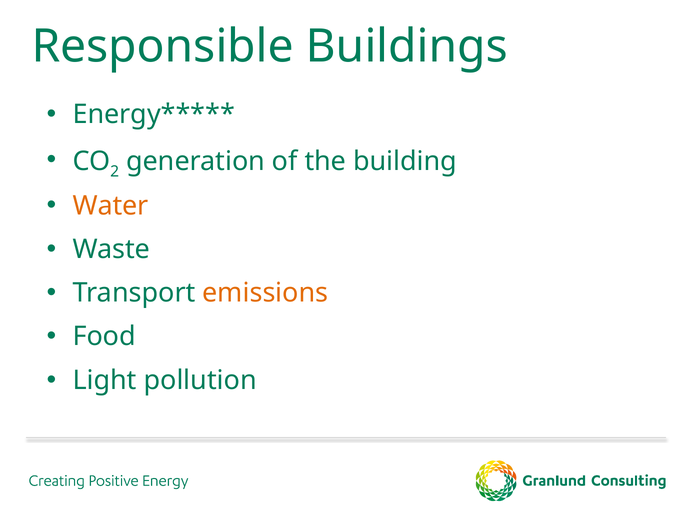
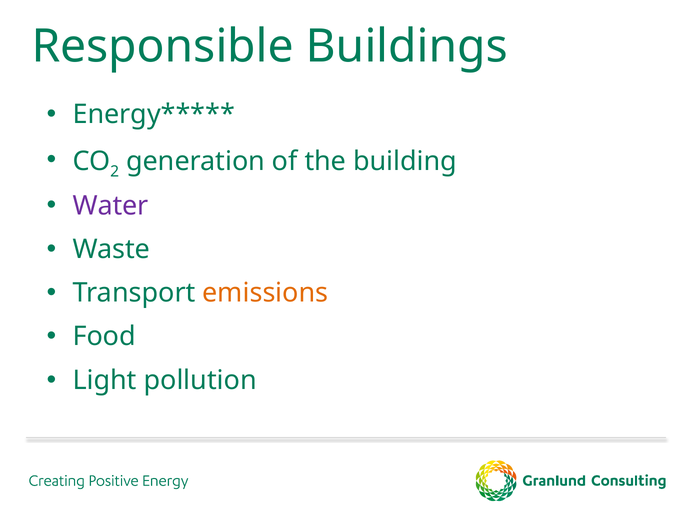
Water colour: orange -> purple
